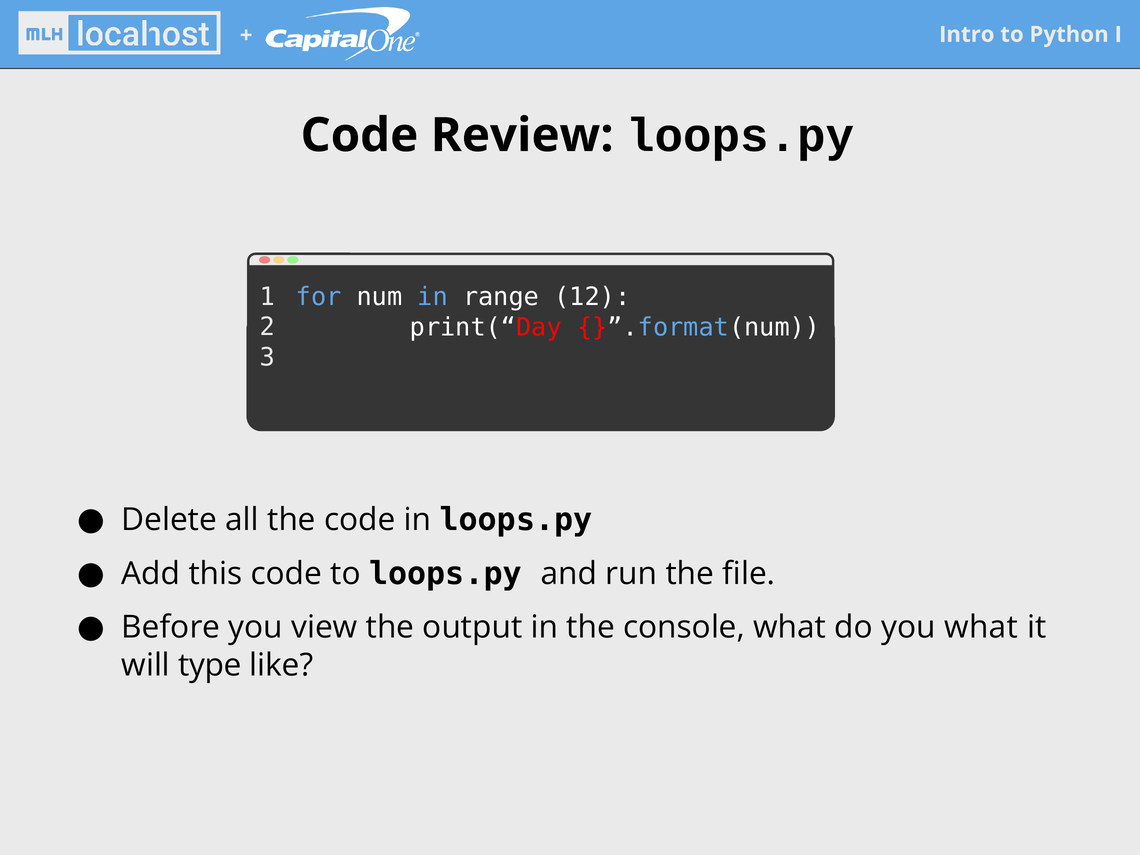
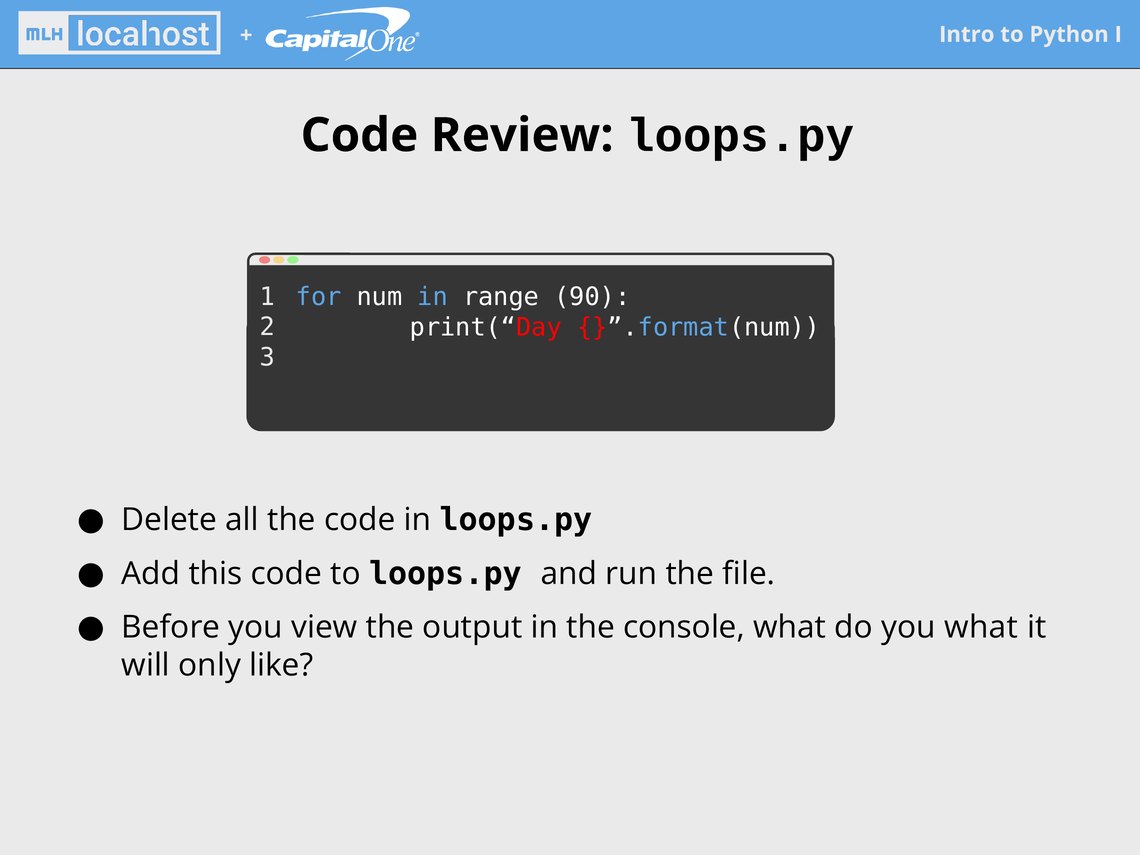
12: 12 -> 90
type: type -> only
